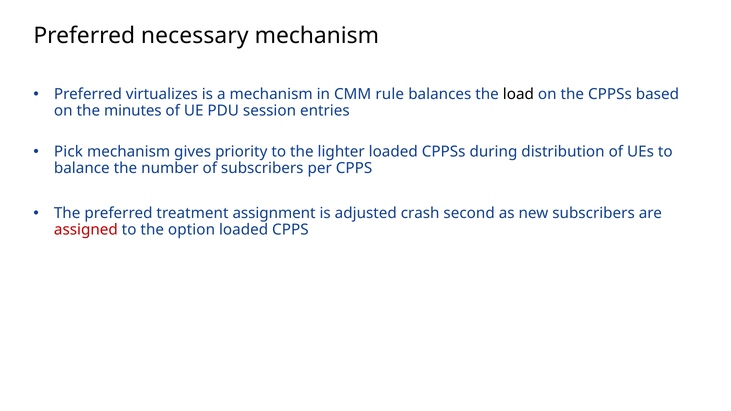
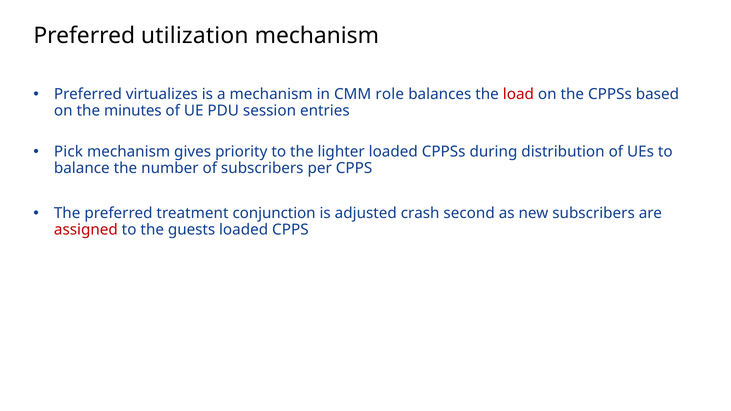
necessary: necessary -> utilization
rule: rule -> role
load colour: black -> red
assignment: assignment -> conjunction
option: option -> guests
